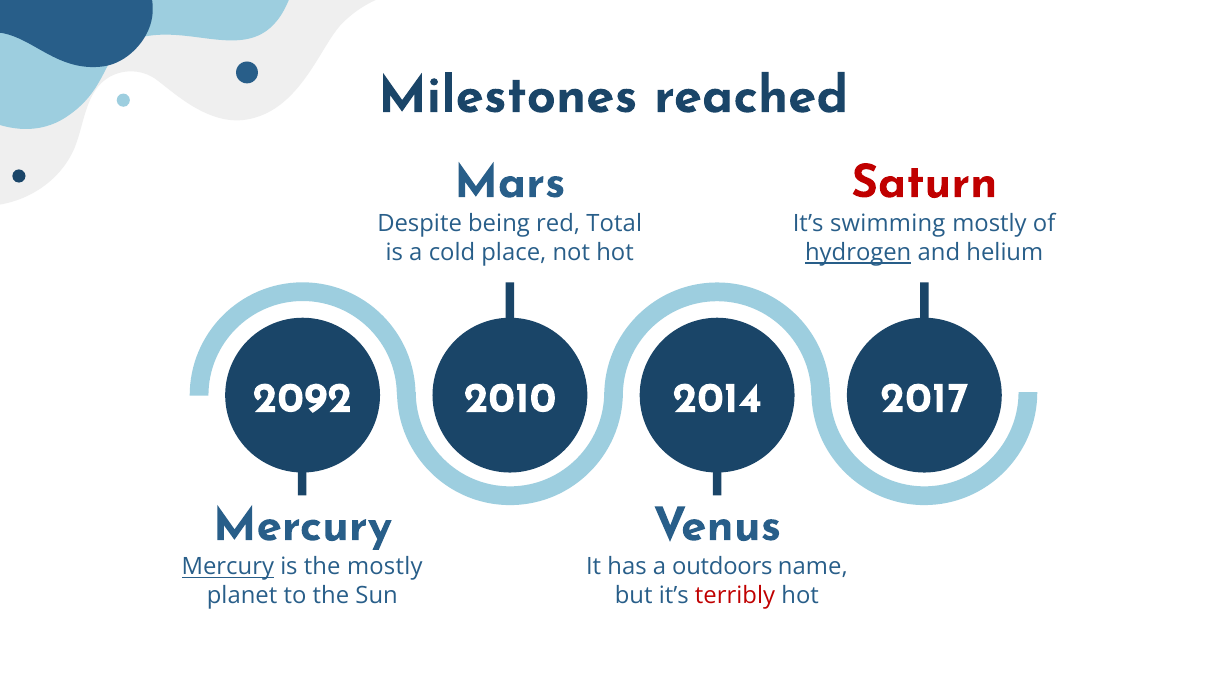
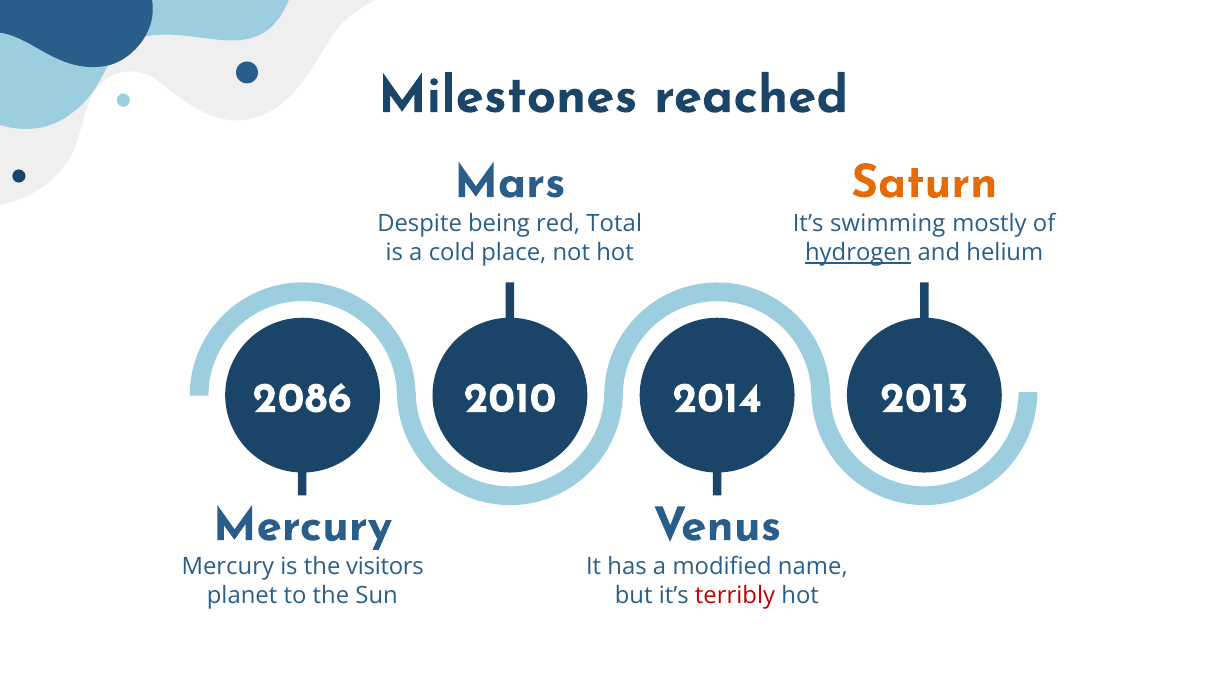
Saturn colour: red -> orange
2092: 2092 -> 2086
2017: 2017 -> 2013
Mercury at (228, 567) underline: present -> none
the mostly: mostly -> visitors
outdoors: outdoors -> modified
